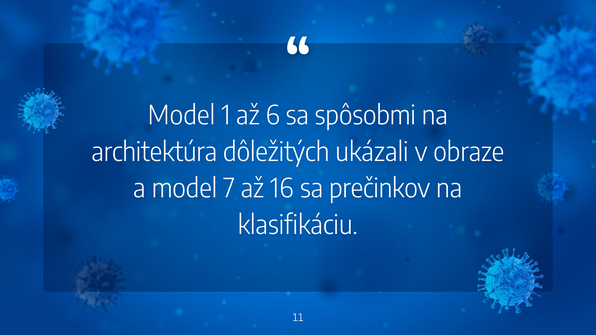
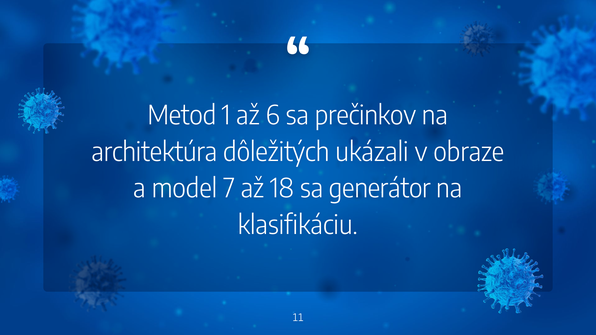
Model at (182, 116): Model -> Metod
spôsobmi: spôsobmi -> prečinkov
16: 16 -> 18
prečinkov: prečinkov -> generátor
